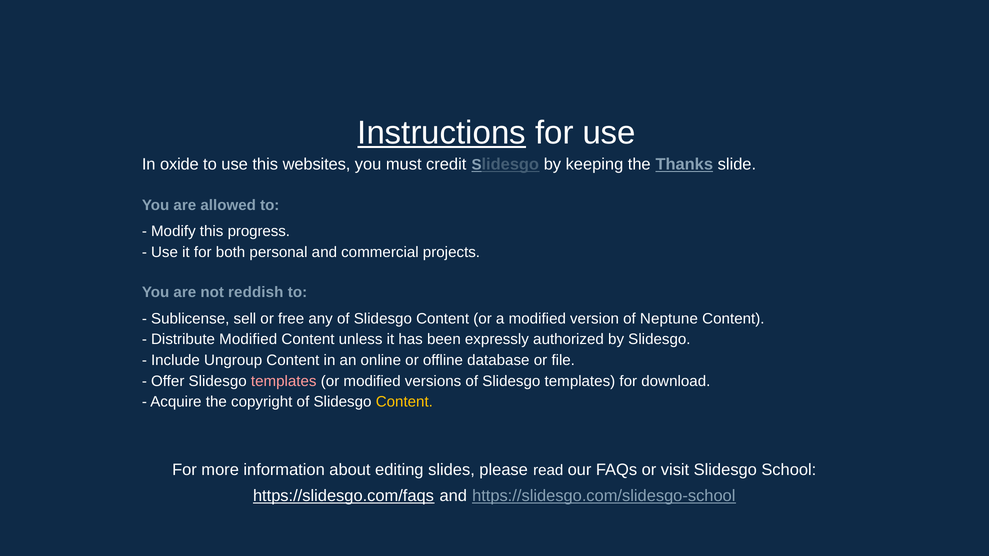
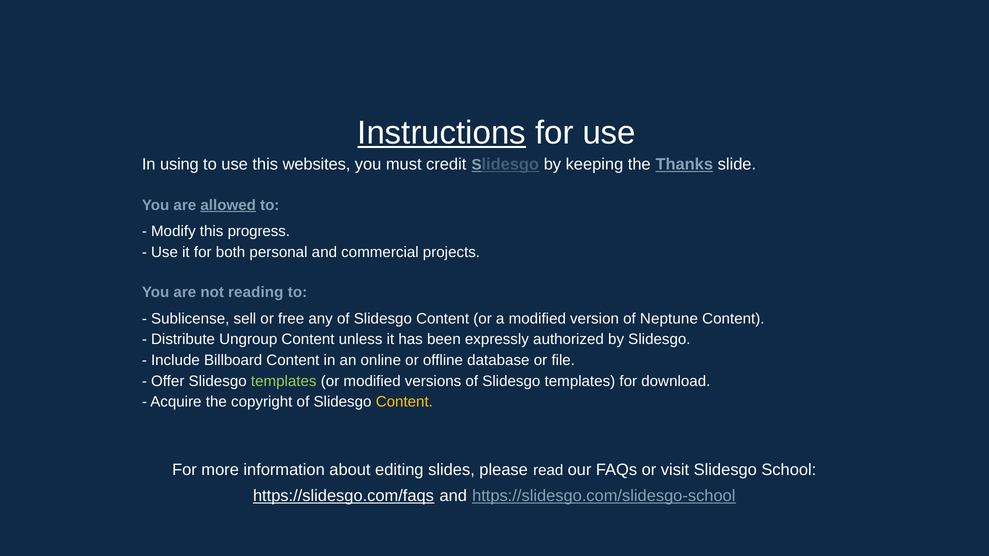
oxide: oxide -> using
allowed underline: none -> present
reddish: reddish -> reading
Distribute Modified: Modified -> Ungroup
Ungroup: Ungroup -> Billboard
templates at (284, 381) colour: pink -> light green
